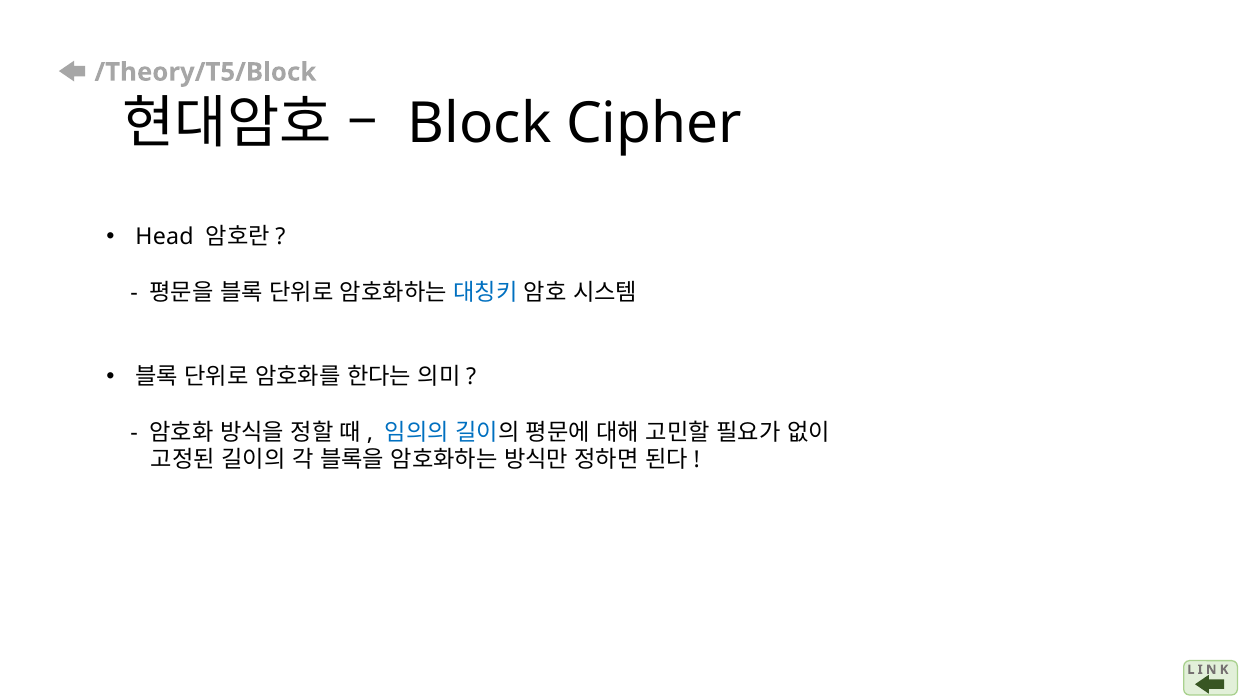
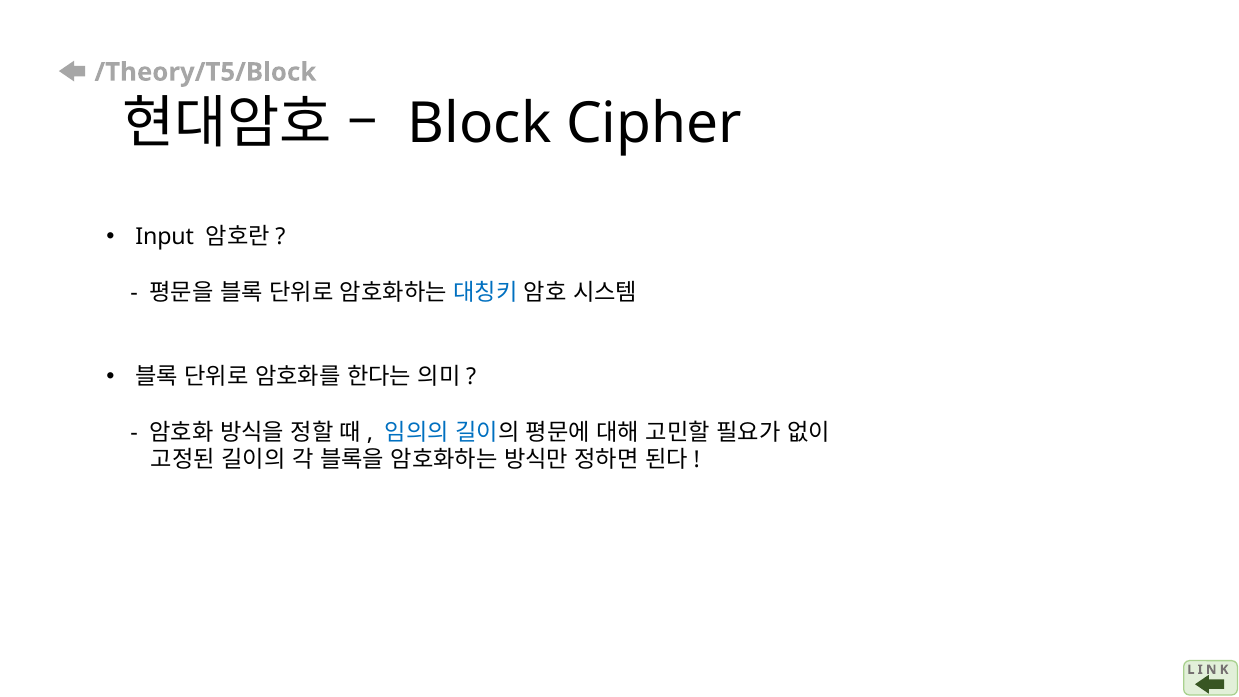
Head: Head -> Input
